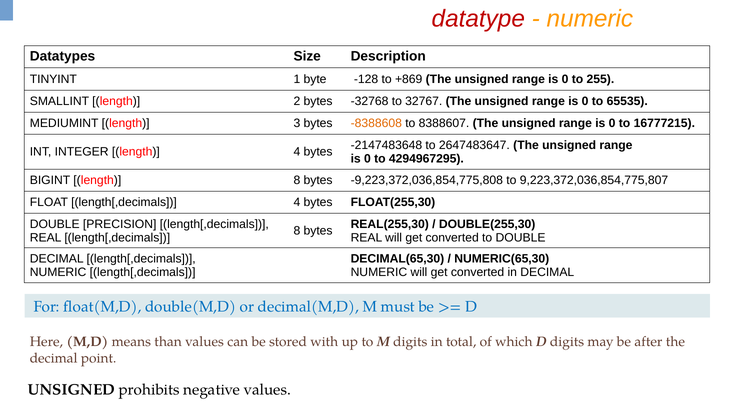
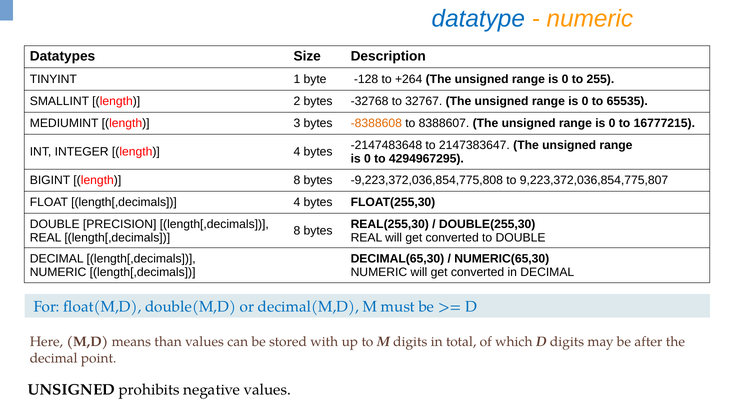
datatype colour: red -> blue
+869: +869 -> +264
2647483647: 2647483647 -> 2147383647
